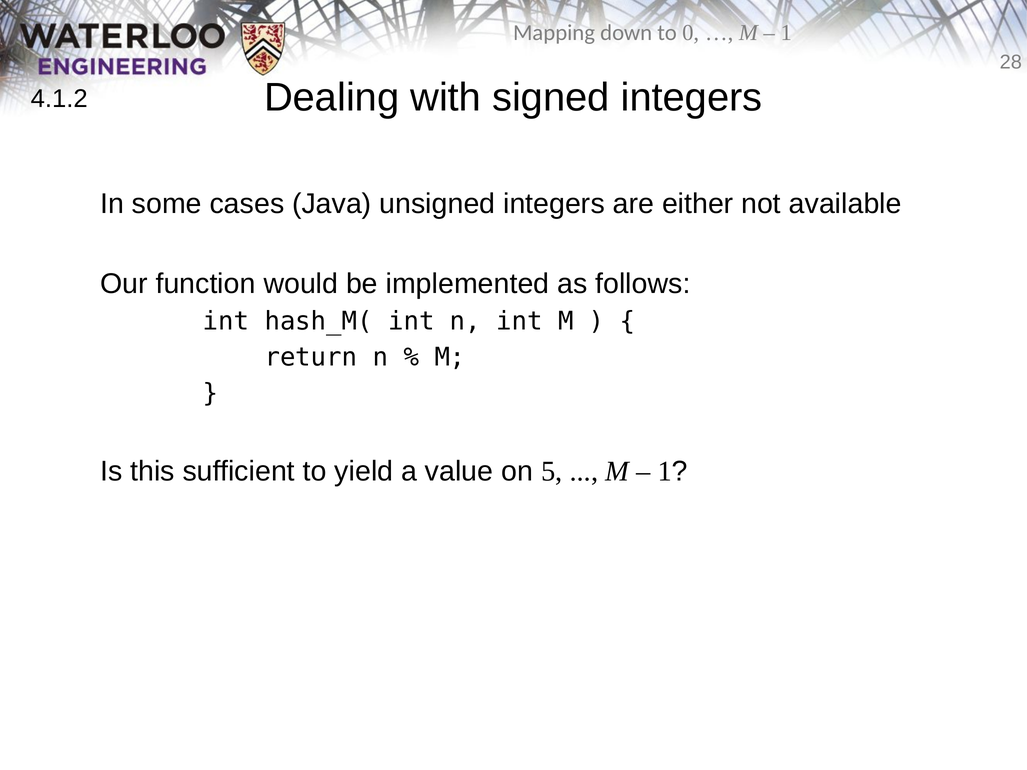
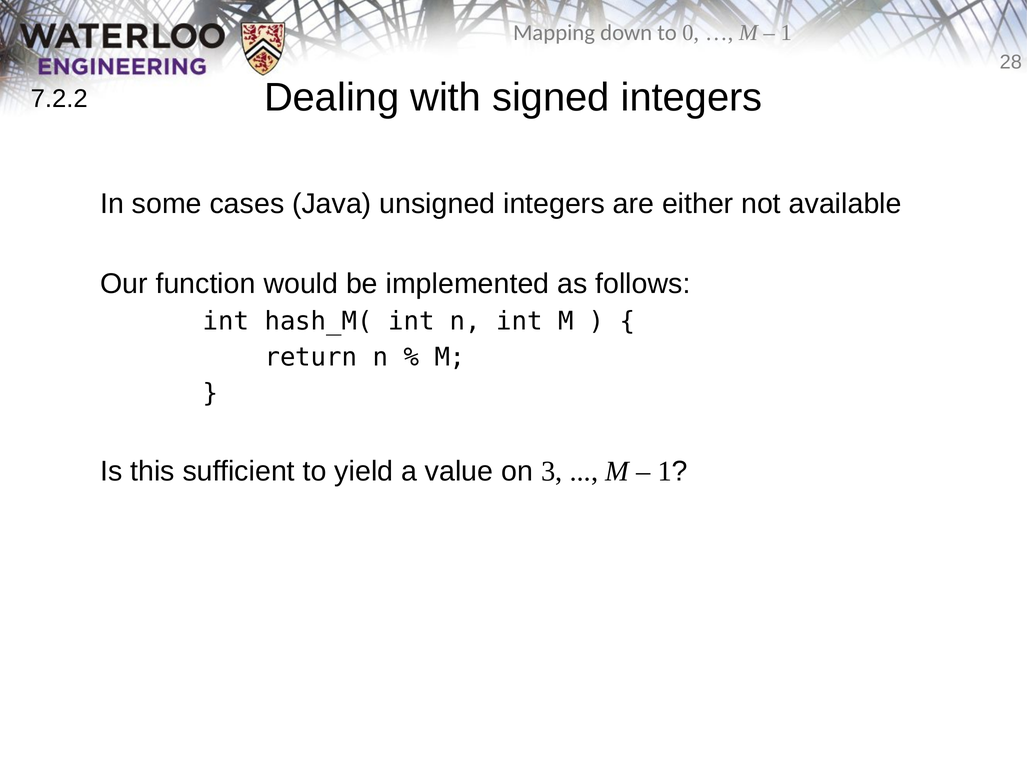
4.1.2: 4.1.2 -> 7.2.2
5: 5 -> 3
